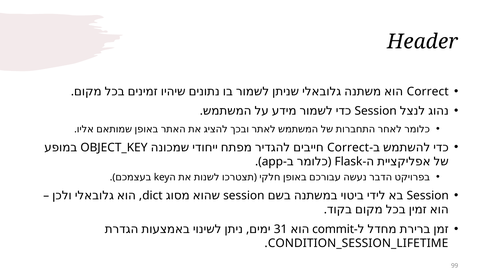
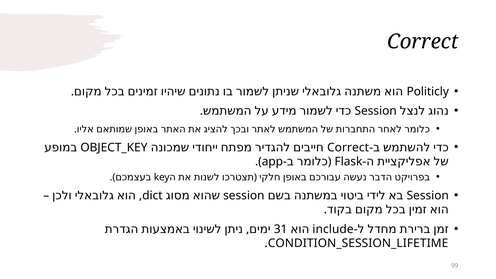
Header at (423, 42): Header -> Correct
Correct at (428, 92): Correct -> Politicly
commit: commit -> include
